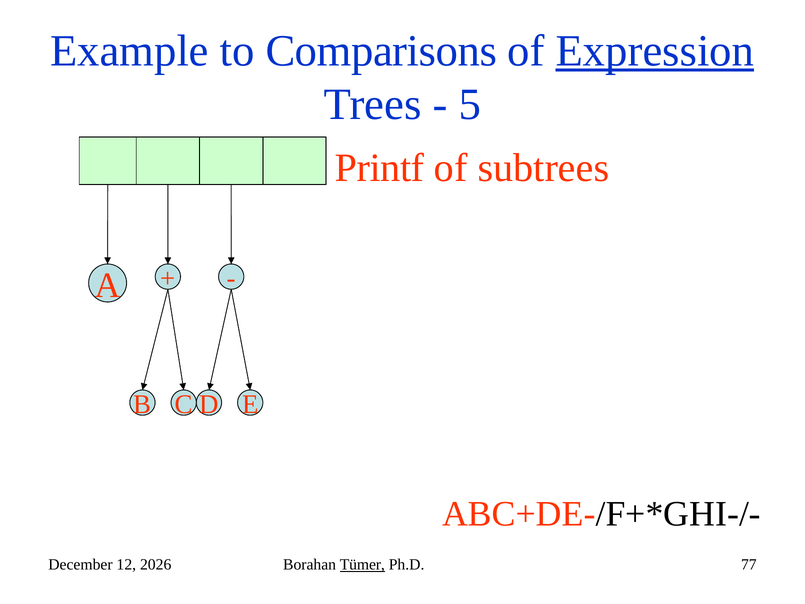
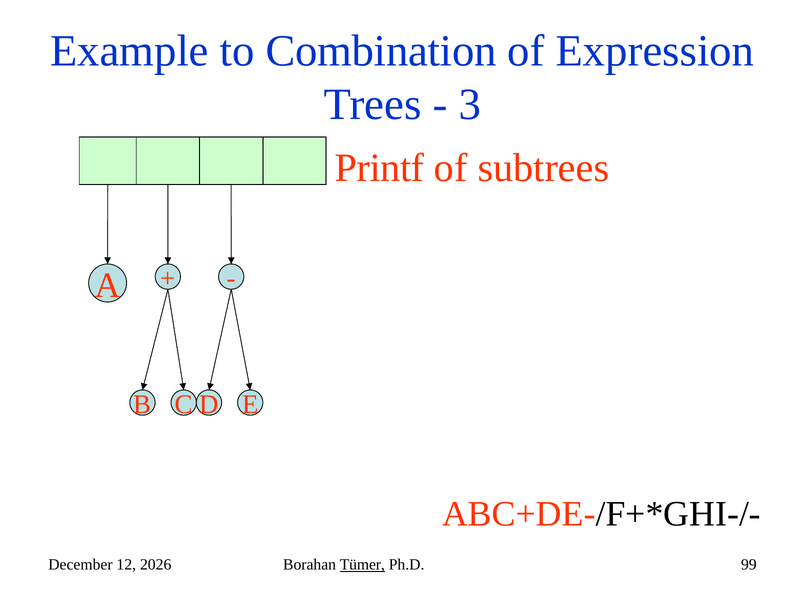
Comparisons: Comparisons -> Combination
Expression underline: present -> none
5: 5 -> 3
77: 77 -> 99
